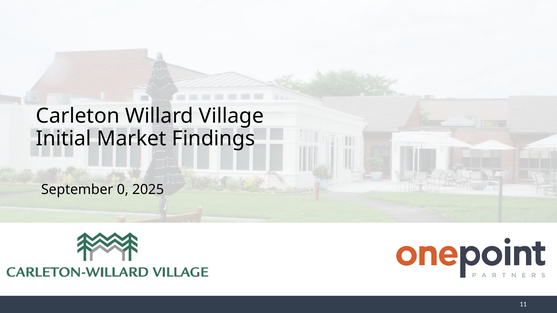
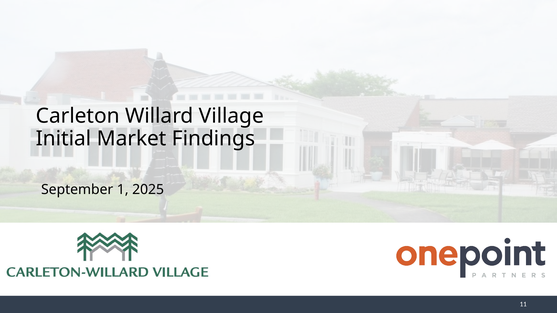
0: 0 -> 1
